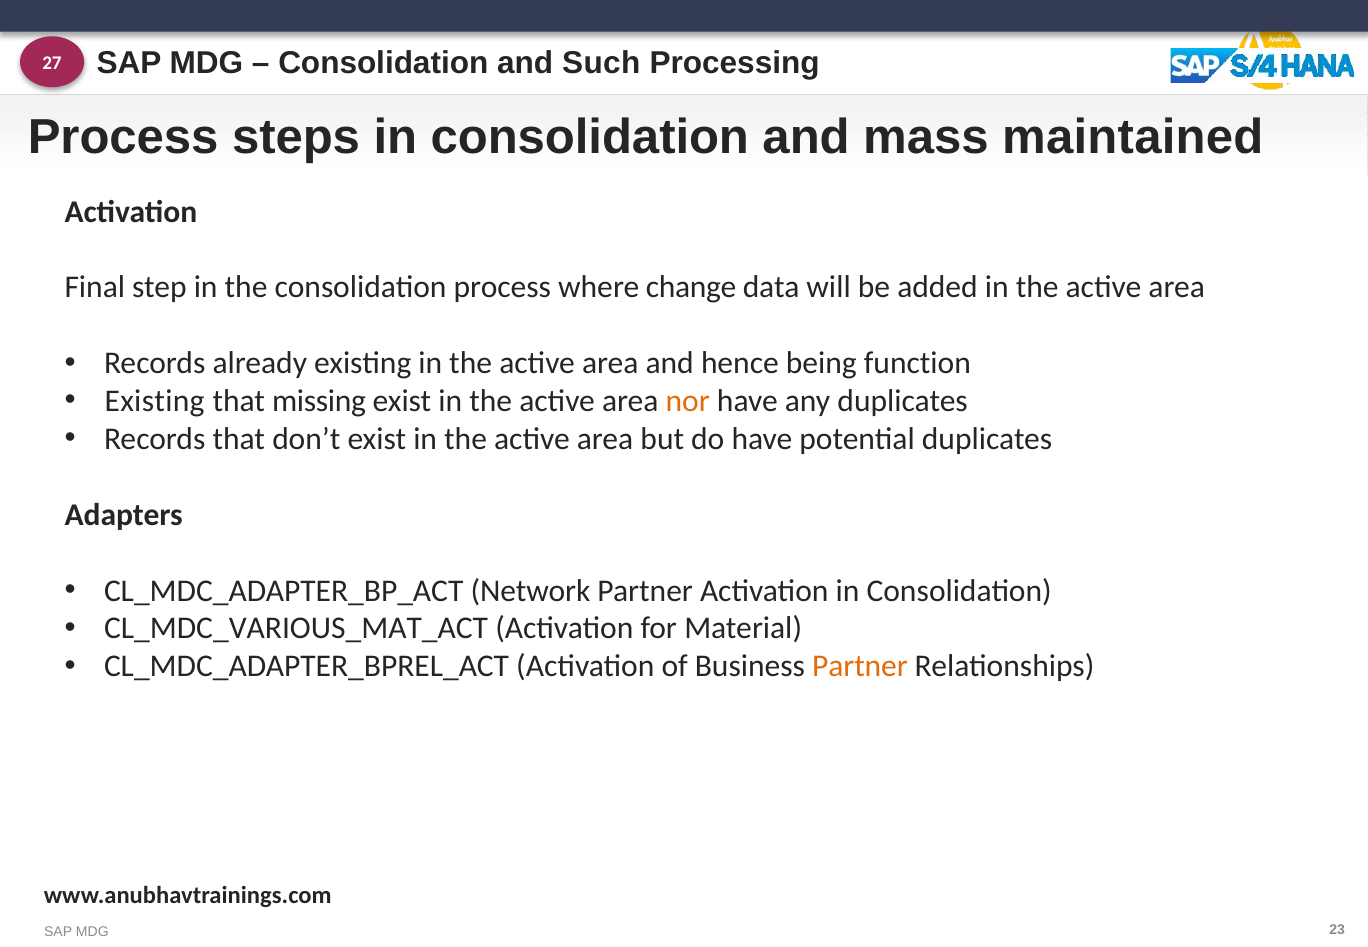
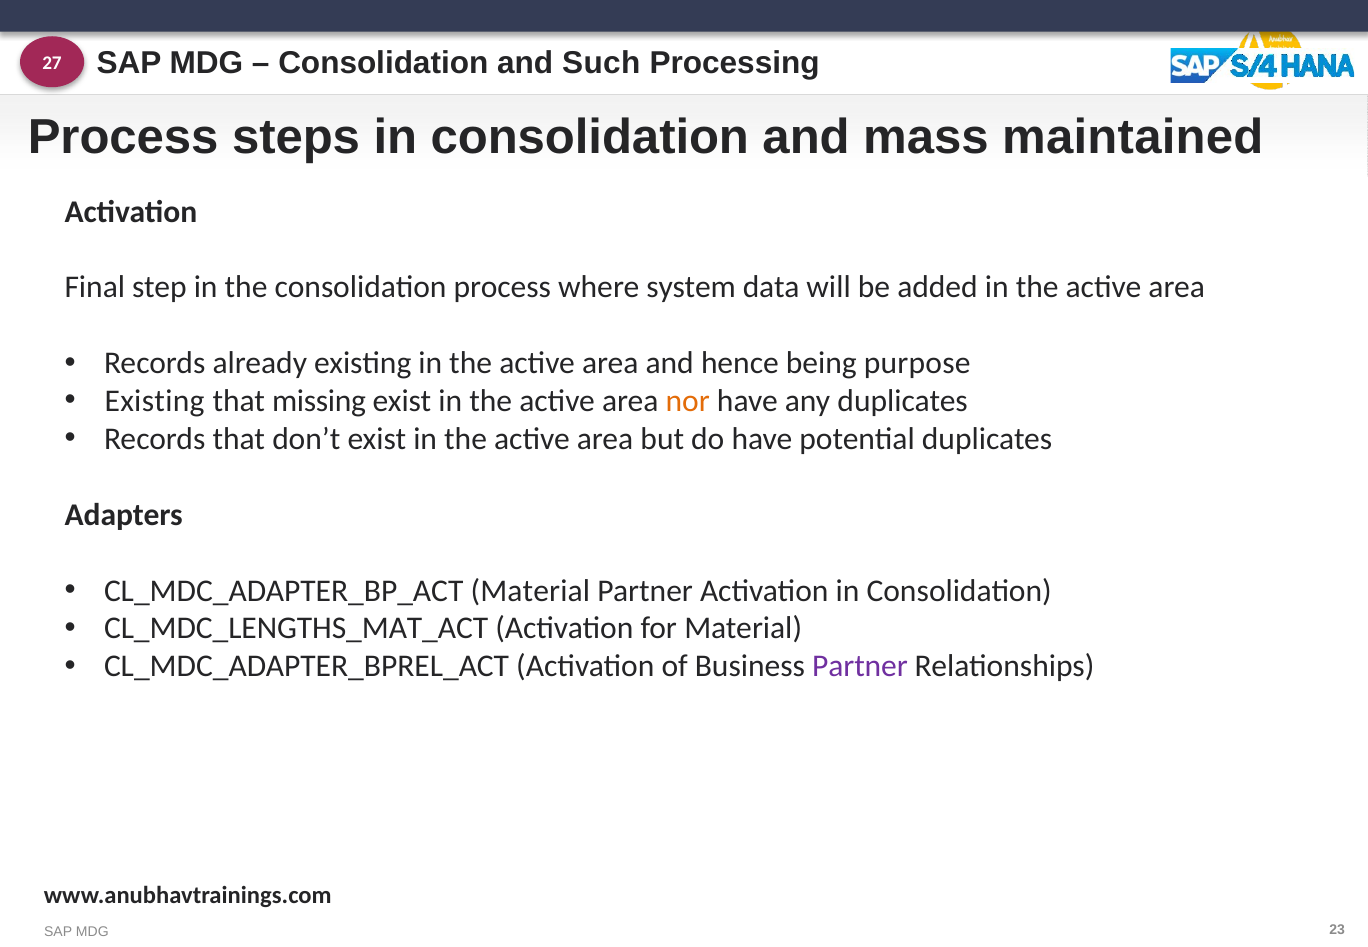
change: change -> system
function: function -> purpose
CL_MDC_ADAPTER_BP_ACT Network: Network -> Material
CL_MDC_VARIOUS_MAT_ACT: CL_MDC_VARIOUS_MAT_ACT -> CL_MDC_LENGTHS_MAT_ACT
Partner at (860, 666) colour: orange -> purple
